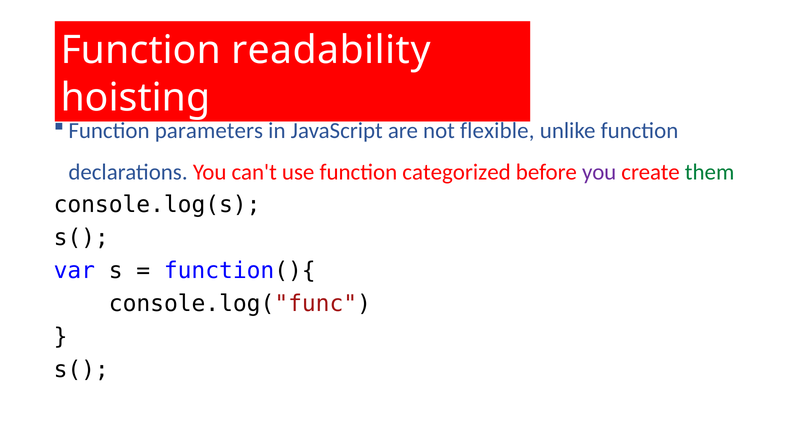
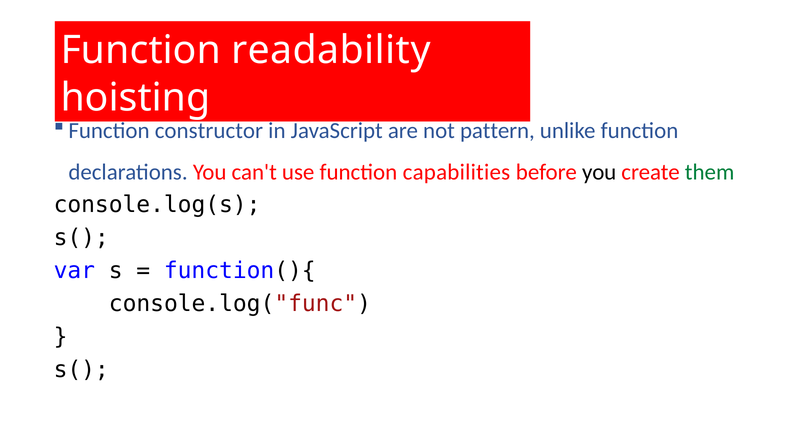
parameters: parameters -> constructor
flexible: flexible -> pattern
categorized: categorized -> capabilities
you at (599, 172) colour: purple -> black
